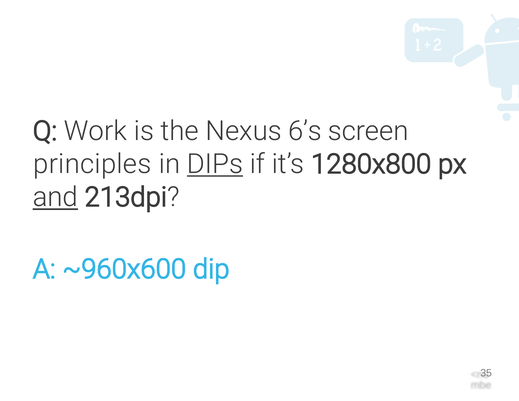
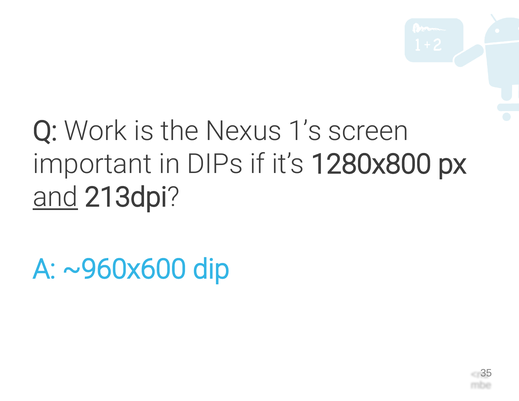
6’s: 6’s -> 1’s
principles: principles -> important
DIPs underline: present -> none
